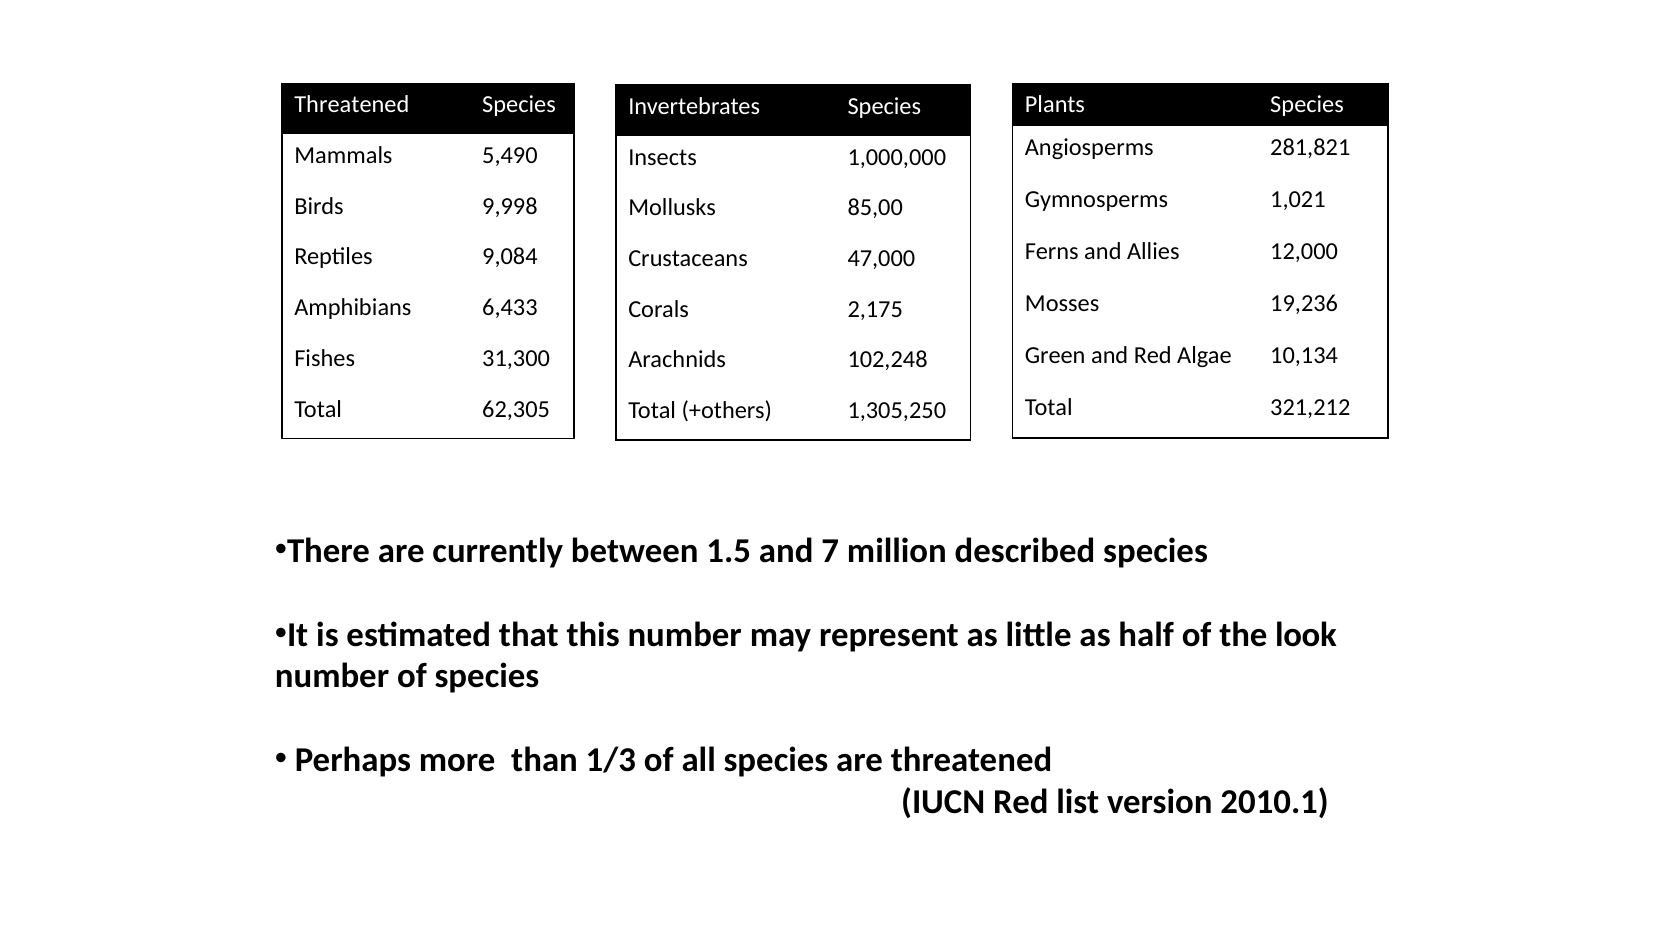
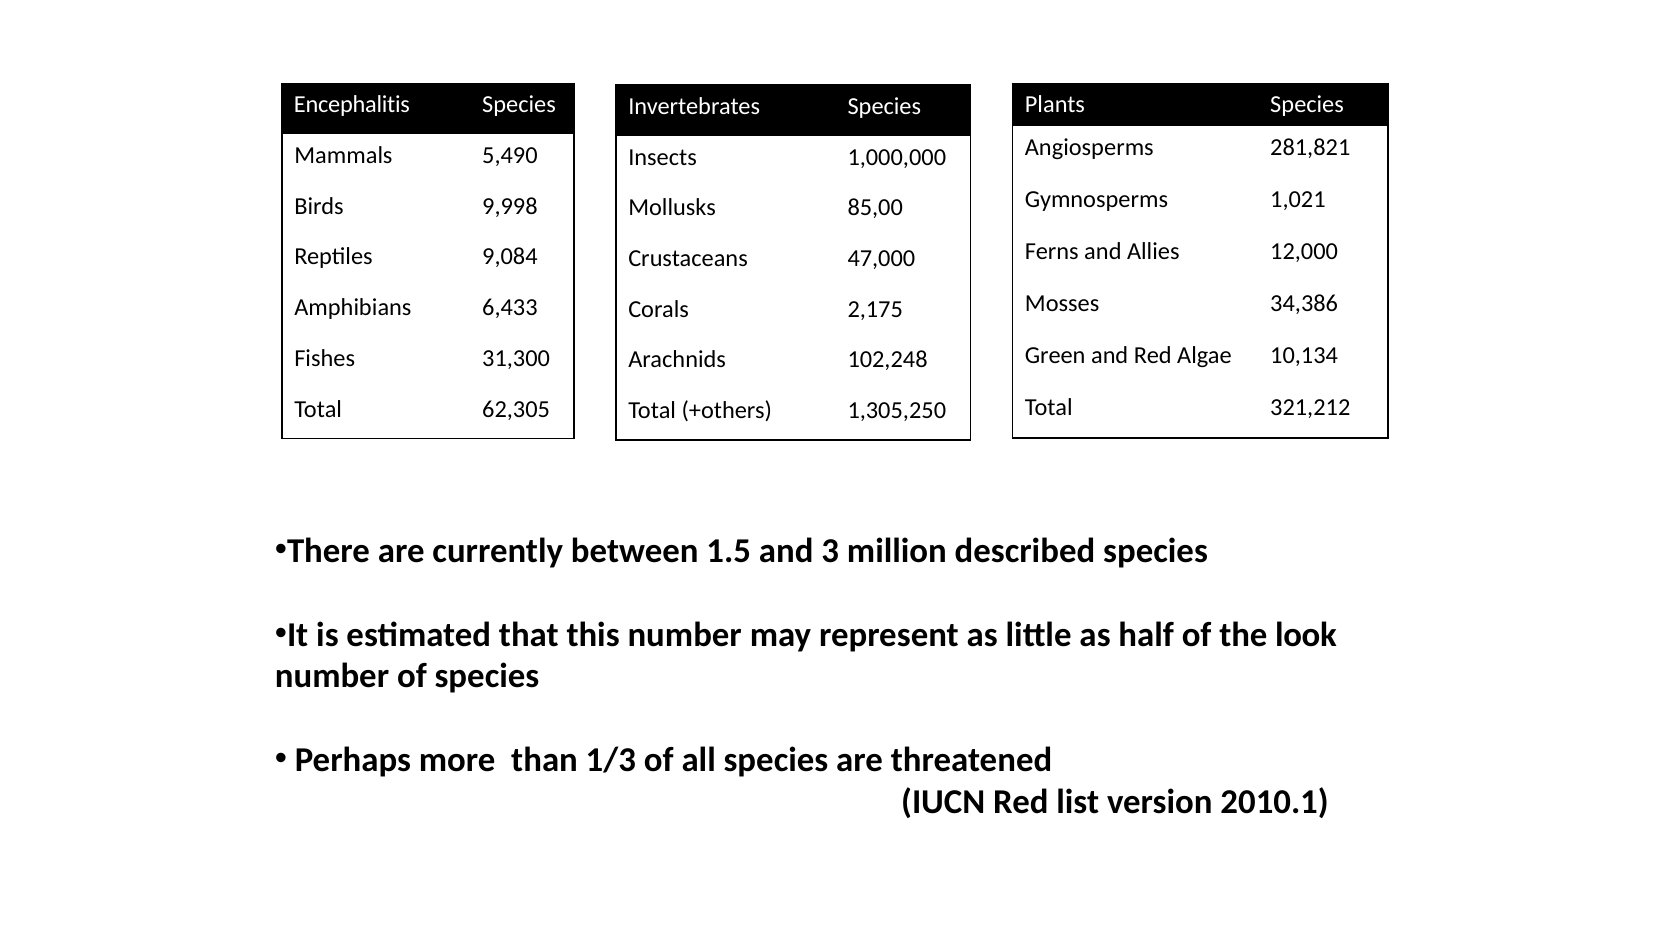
Threatened at (352, 105): Threatened -> Encephalitis
19,236: 19,236 -> 34,386
7: 7 -> 3
